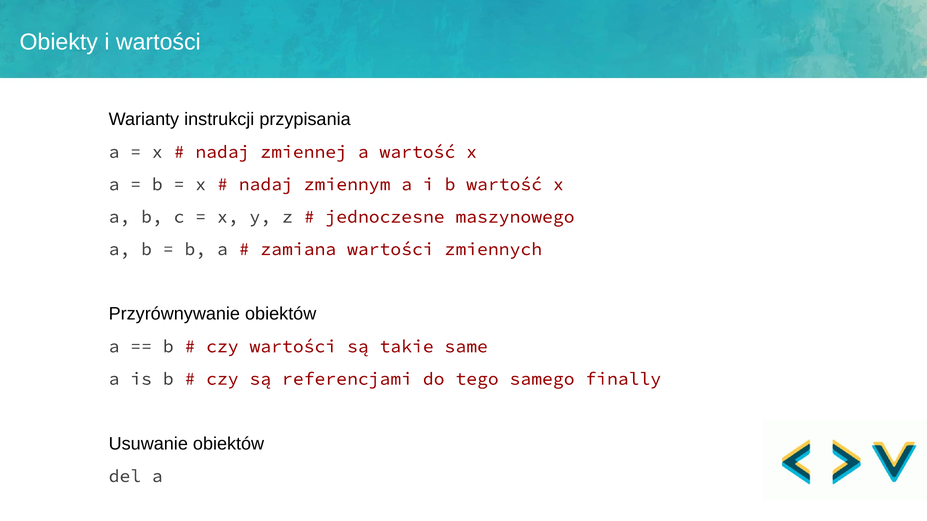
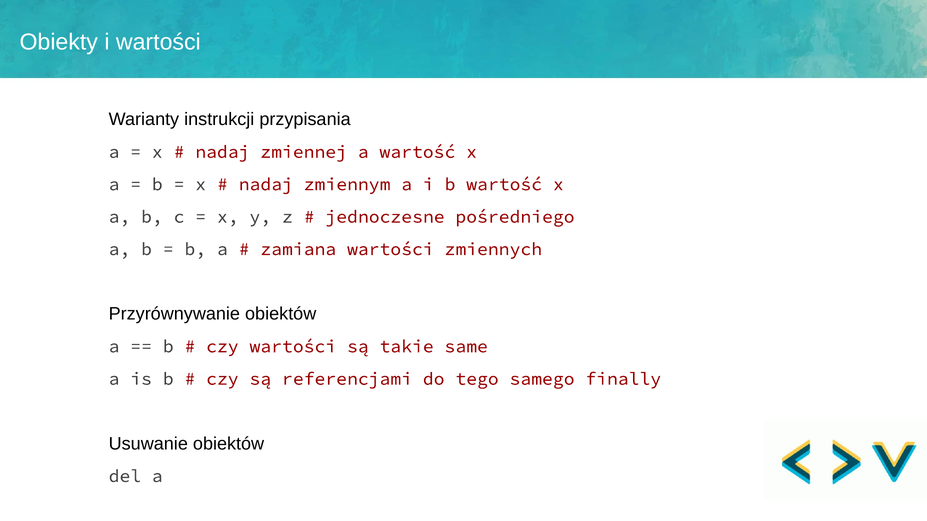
maszynowego: maszynowego -> pośredniego
